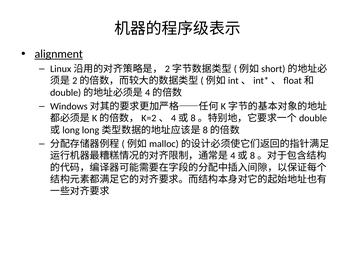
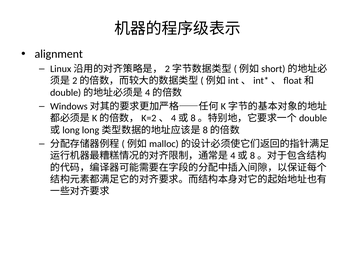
alignment underline: present -> none
